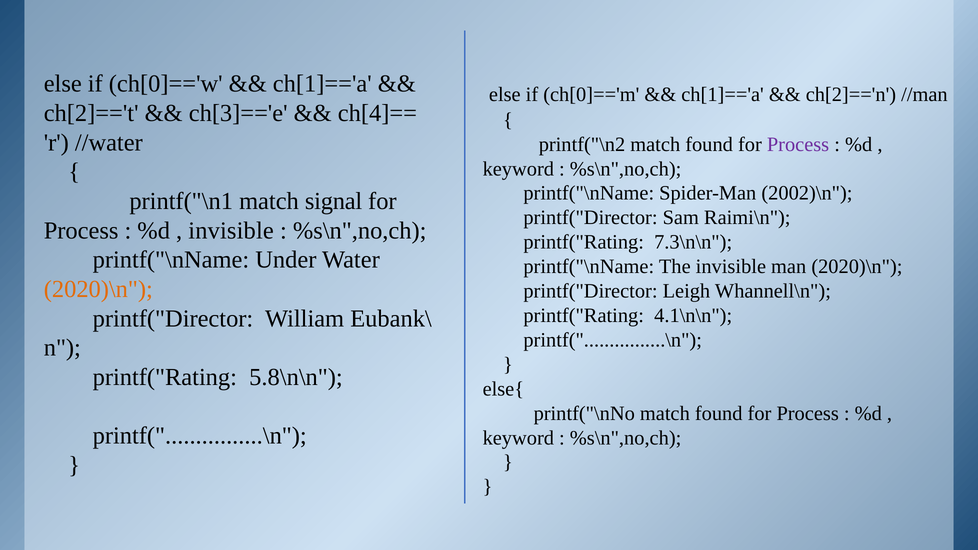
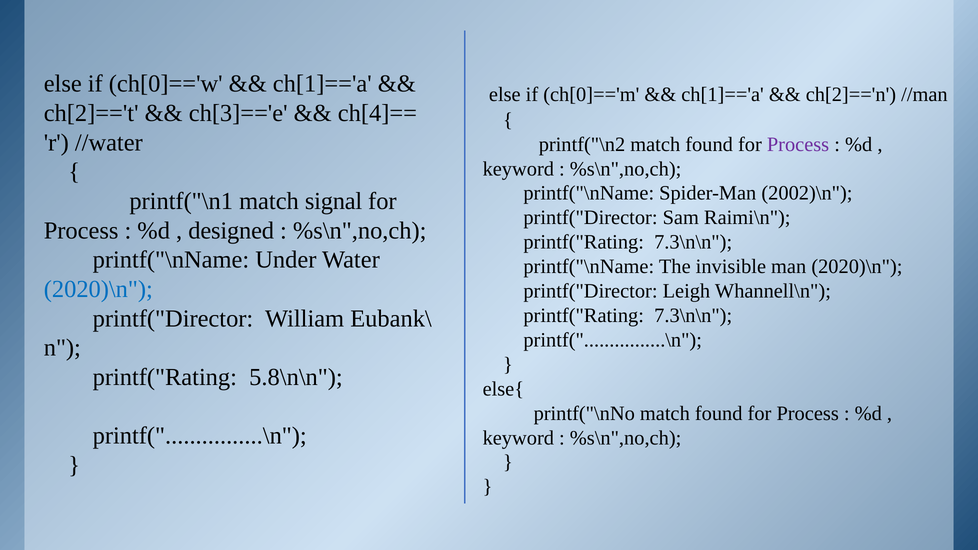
invisible at (231, 231): invisible -> designed
2020)\n at (98, 289) colour: orange -> blue
4.1\n\n at (693, 316): 4.1\n\n -> 7.3\n\n
